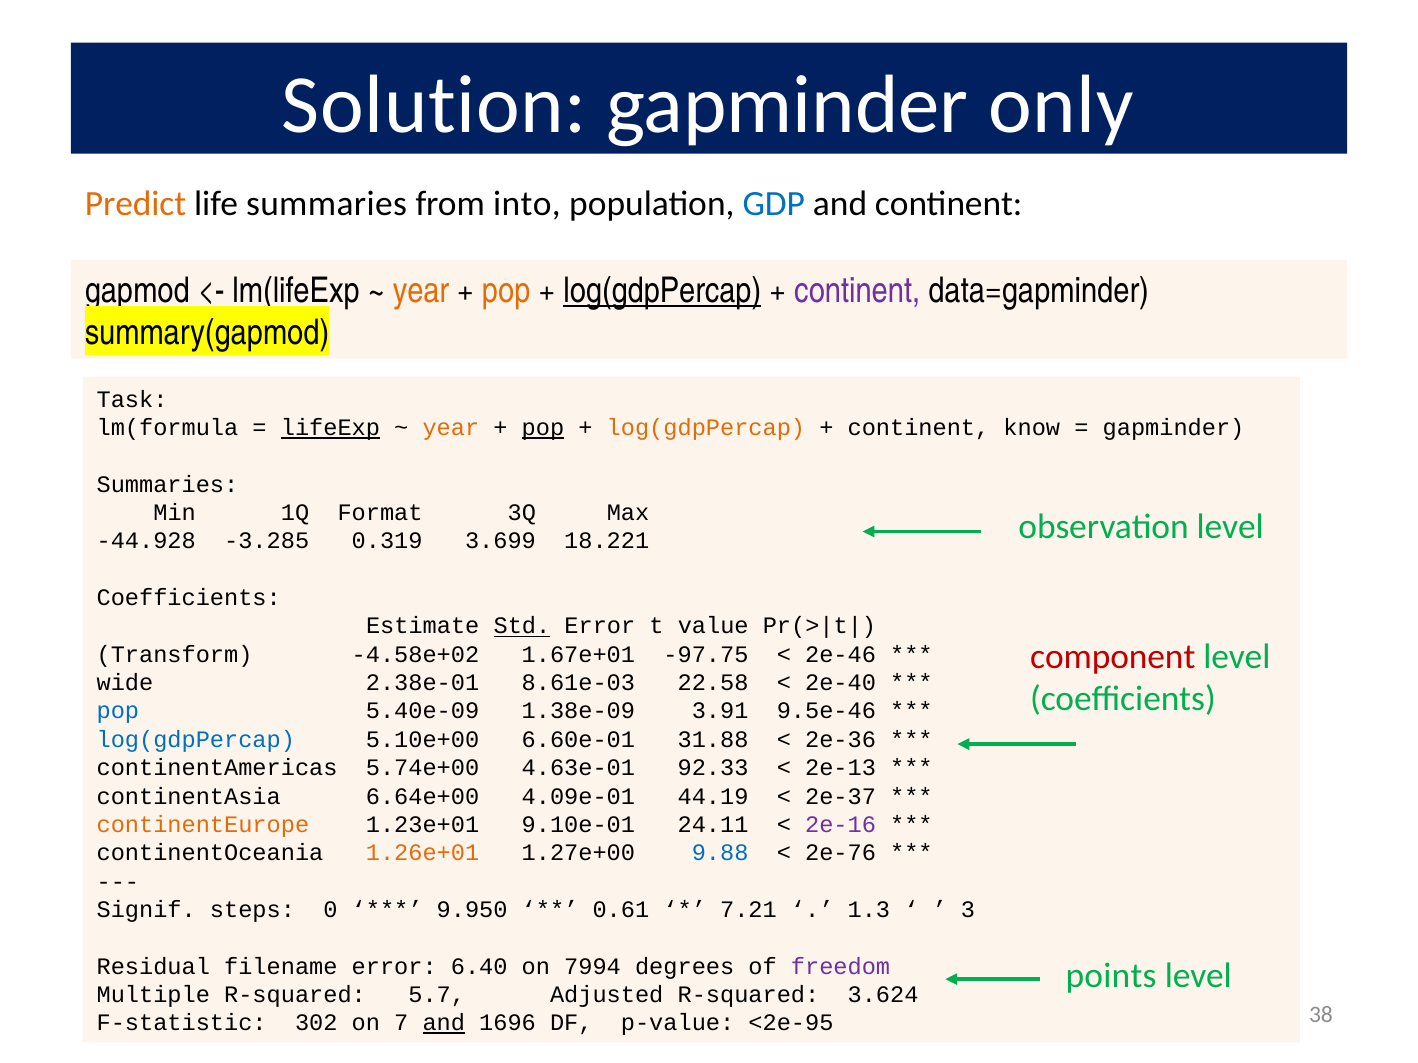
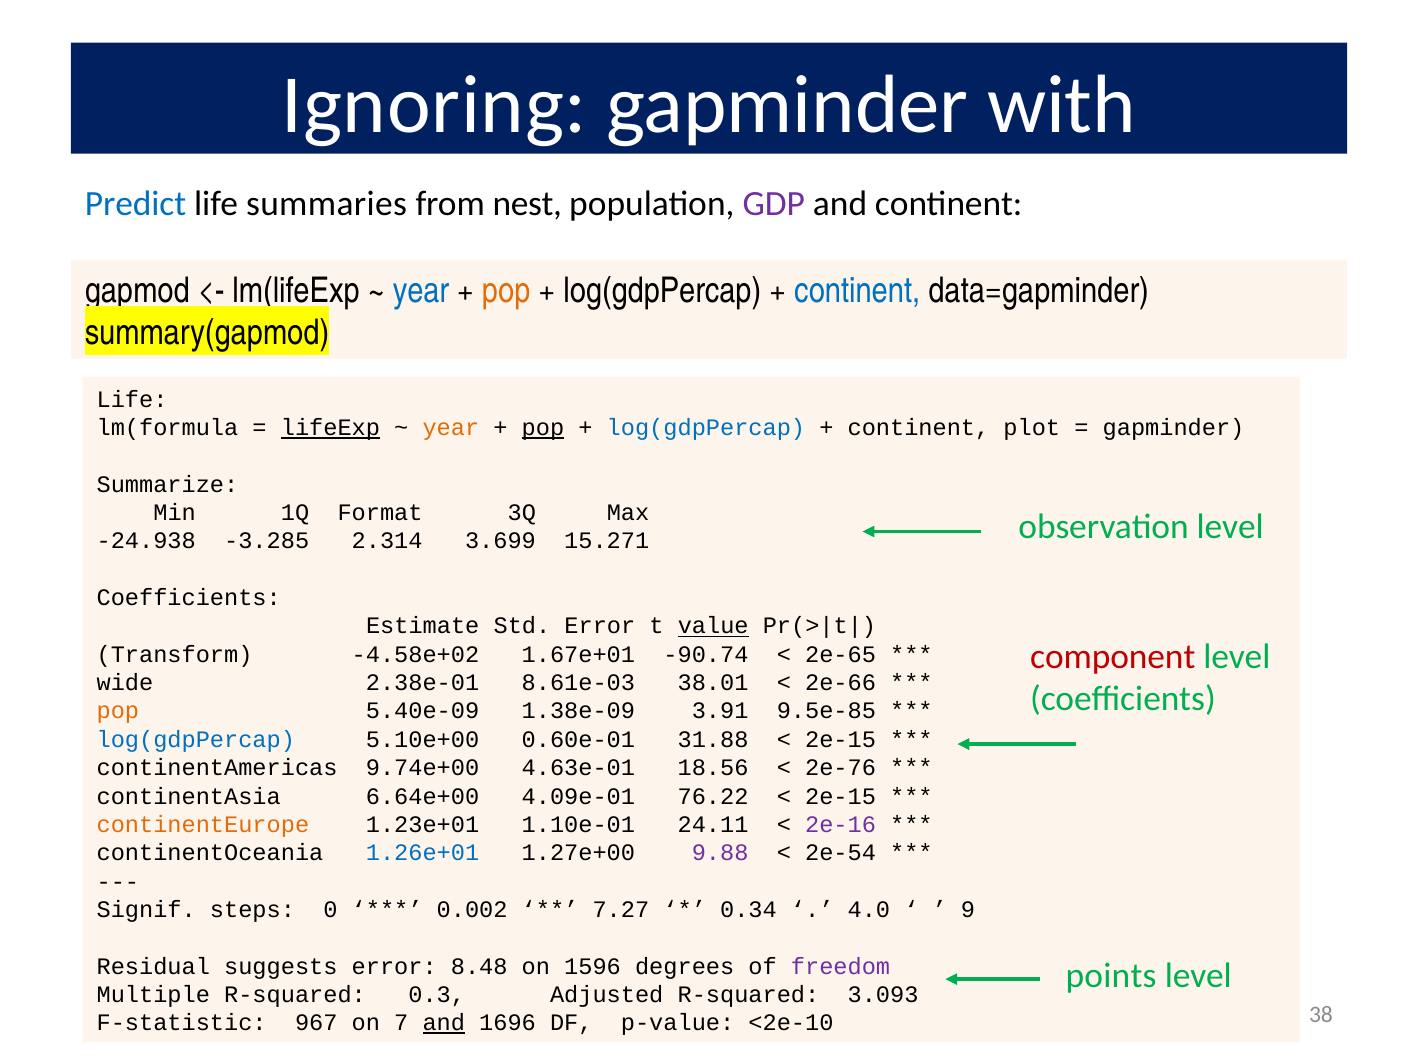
Solution: Solution -> Ignoring
only: only -> with
Predict colour: orange -> blue
into: into -> nest
GDP colour: blue -> purple
year at (421, 291) colour: orange -> blue
log(gdpPercap at (662, 291) underline: present -> none
continent at (857, 291) colour: purple -> blue
Task at (132, 400): Task -> Life
log(gdpPercap at (706, 428) colour: orange -> blue
know: know -> plot
Summaries at (167, 485): Summaries -> Summarize
-44.928: -44.928 -> -24.938
0.319: 0.319 -> 2.314
18.221: 18.221 -> 15.271
Std underline: present -> none
value underline: none -> present
-97.75: -97.75 -> -90.74
2e-46: 2e-46 -> 2e-65
22.58: 22.58 -> 38.01
2e-40: 2e-40 -> 2e-66
pop at (118, 712) colour: blue -> orange
9.5e-46: 9.5e-46 -> 9.5e-85
6.60e-01: 6.60e-01 -> 0.60e-01
2e-36 at (841, 740): 2e-36 -> 2e-15
5.74e+00: 5.74e+00 -> 9.74e+00
92.33: 92.33 -> 18.56
2e-13: 2e-13 -> 2e-76
44.19: 44.19 -> 76.22
2e-37 at (841, 797): 2e-37 -> 2e-15
9.10e-01: 9.10e-01 -> 1.10e-01
1.26e+01 colour: orange -> blue
9.88 colour: blue -> purple
2e-76: 2e-76 -> 2e-54
9.950: 9.950 -> 0.002
0.61: 0.61 -> 7.27
7.21: 7.21 -> 0.34
1.3: 1.3 -> 4.0
3: 3 -> 9
filename: filename -> suggests
6.40: 6.40 -> 8.48
7994: 7994 -> 1596
5.7: 5.7 -> 0.3
3.624: 3.624 -> 3.093
302: 302 -> 967
<2e-95: <2e-95 -> <2e-10
